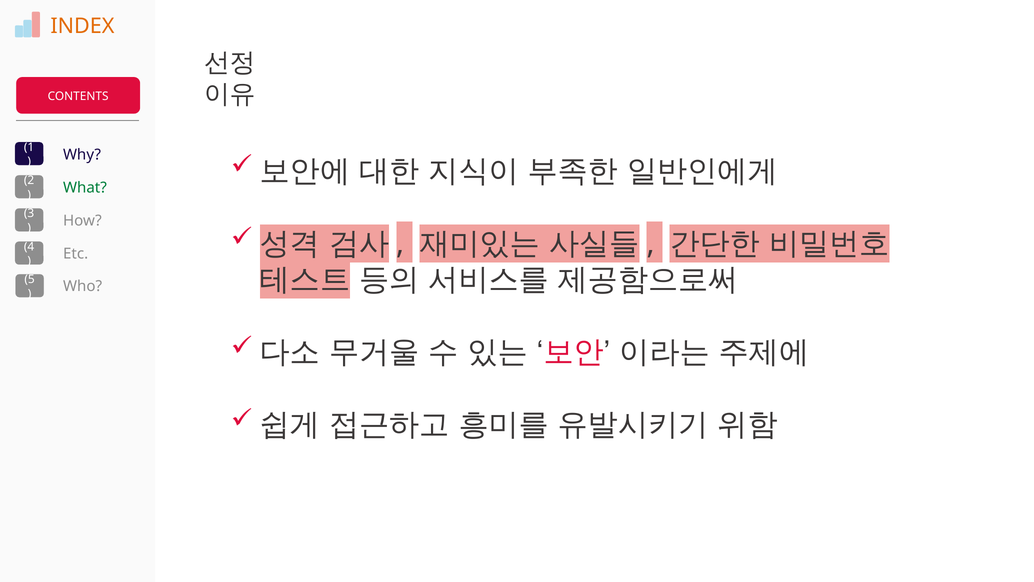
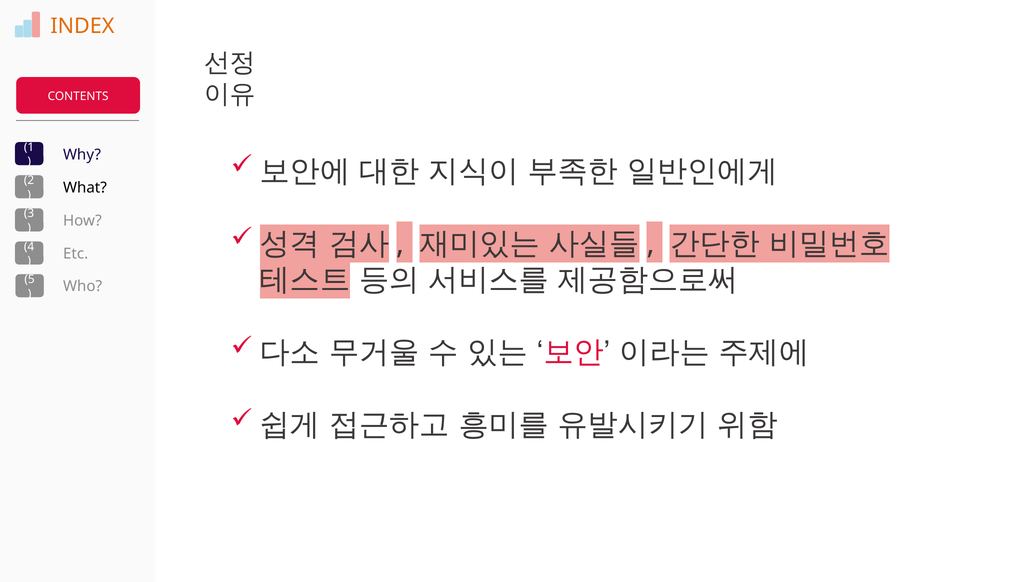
What colour: green -> black
